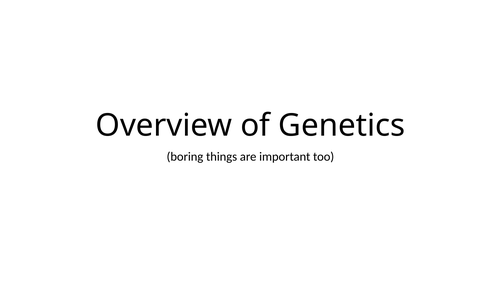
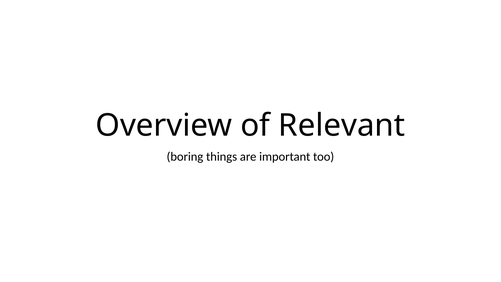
Genetics: Genetics -> Relevant
